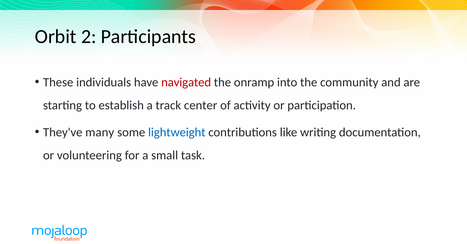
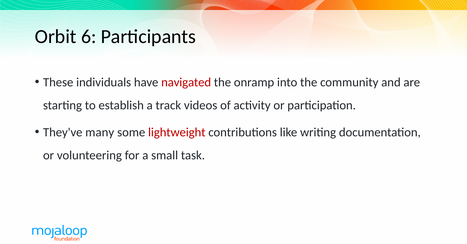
2: 2 -> 6
center: center -> videos
lightweight colour: blue -> red
